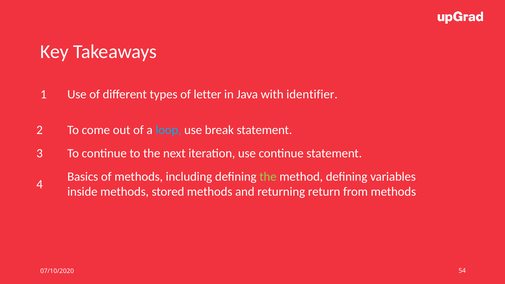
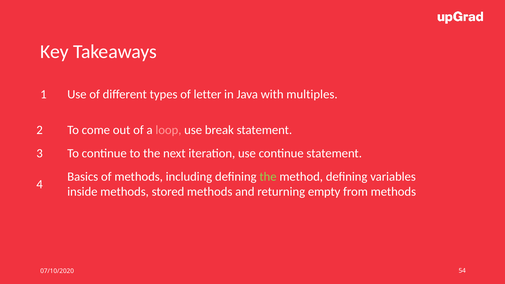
identifier: identifier -> multiples
loop colour: light blue -> pink
return: return -> empty
